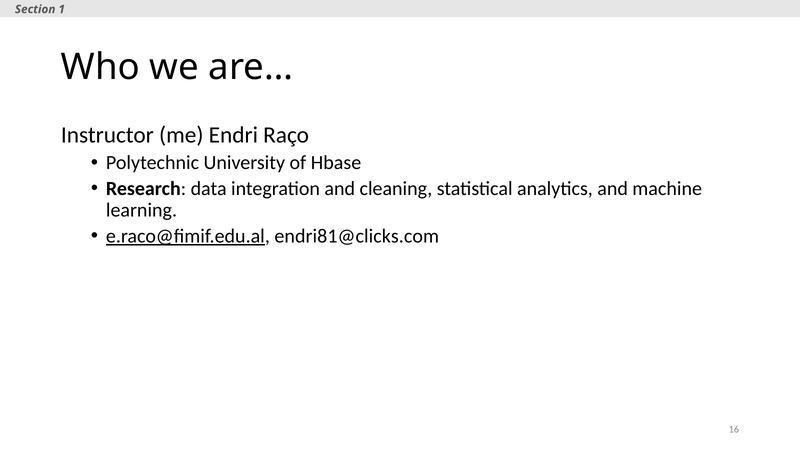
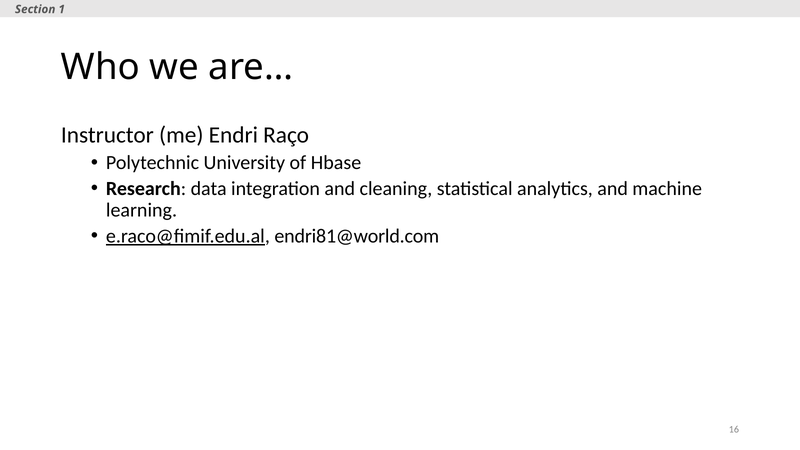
endri81@clicks.com: endri81@clicks.com -> endri81@world.com
